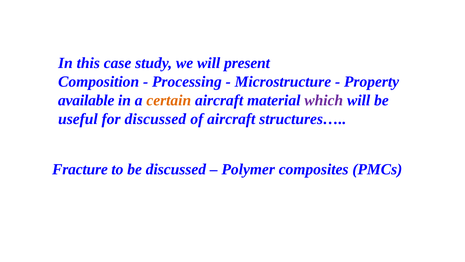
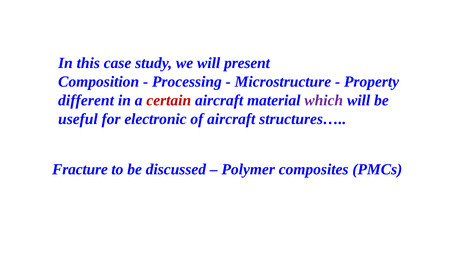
available: available -> different
certain colour: orange -> red
for discussed: discussed -> electronic
